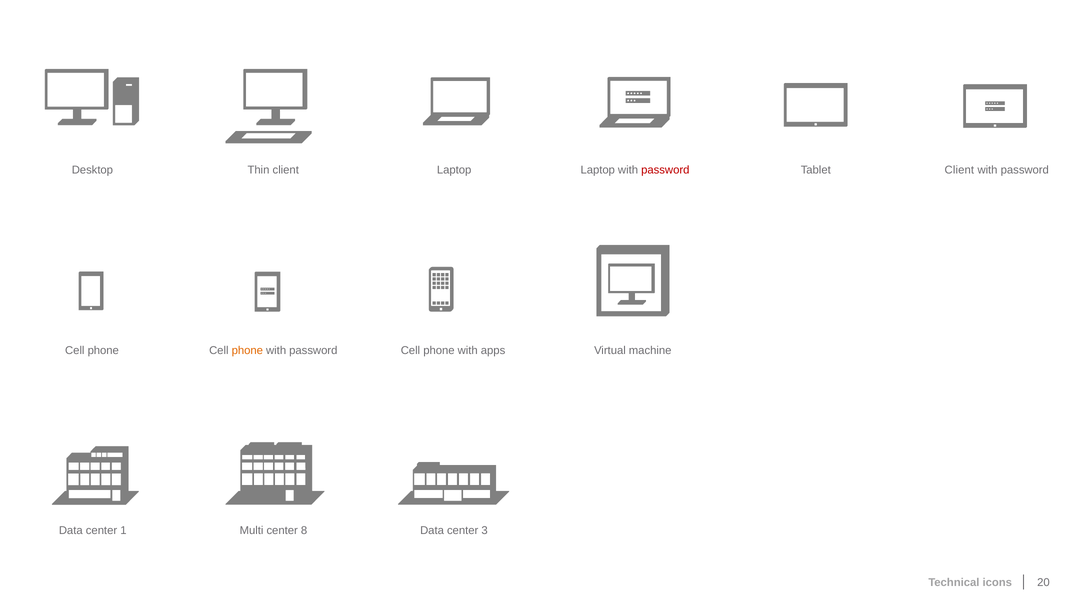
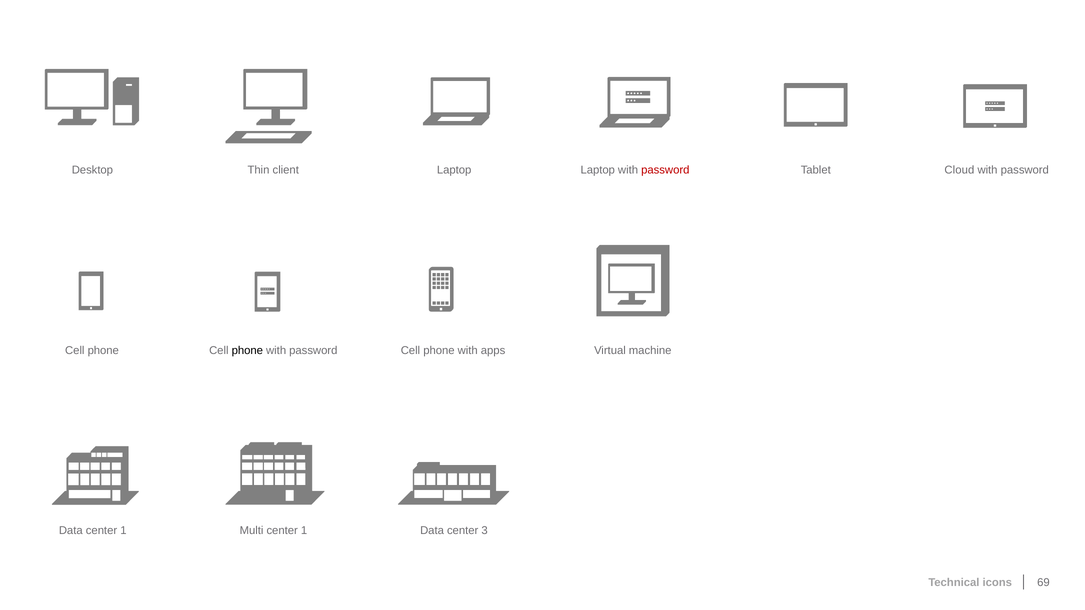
Tablet Client: Client -> Cloud
phone at (247, 351) colour: orange -> black
8 at (304, 531): 8 -> 1
20: 20 -> 69
